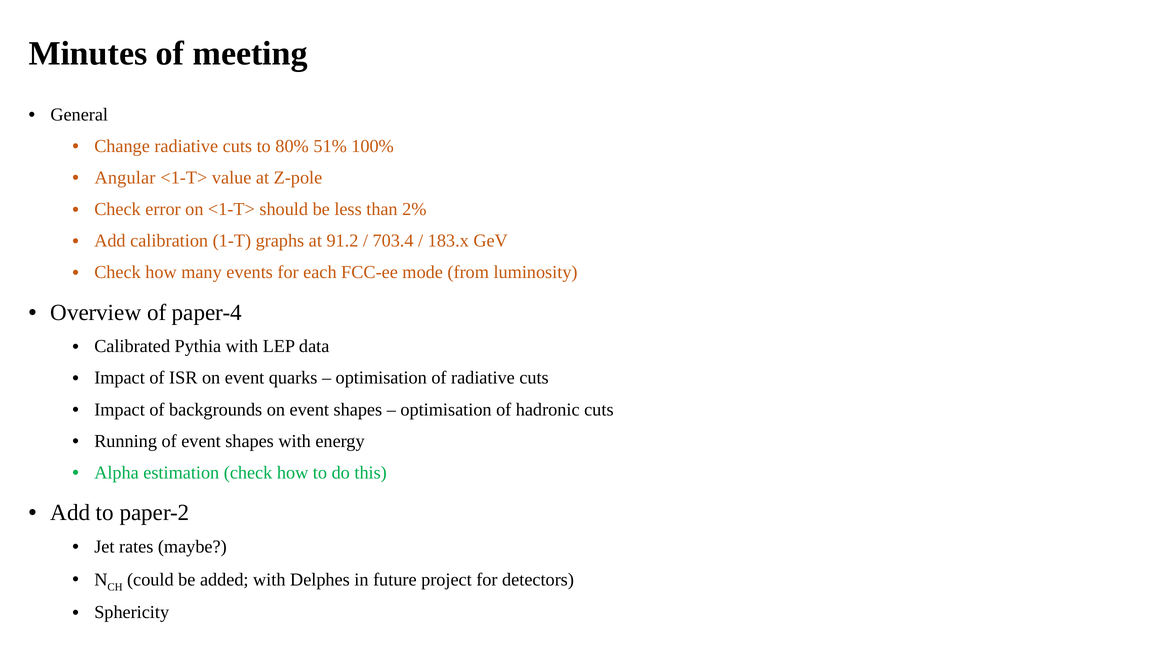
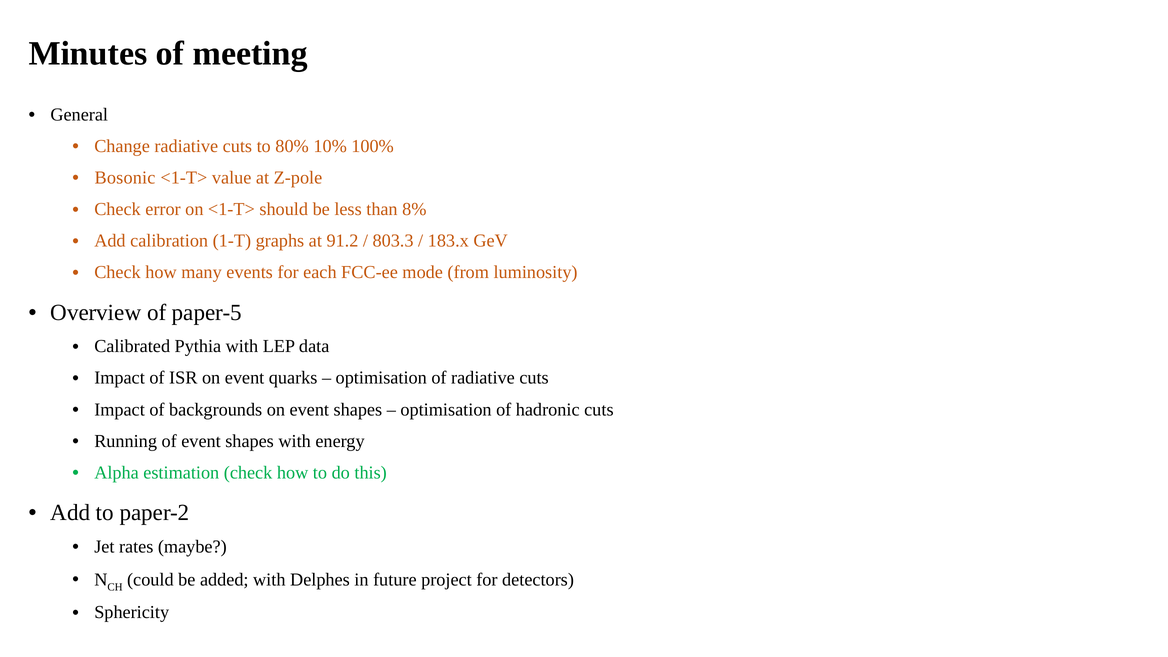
51%: 51% -> 10%
Angular: Angular -> Bosonic
2%: 2% -> 8%
703.4: 703.4 -> 803.3
paper-4: paper-4 -> paper-5
